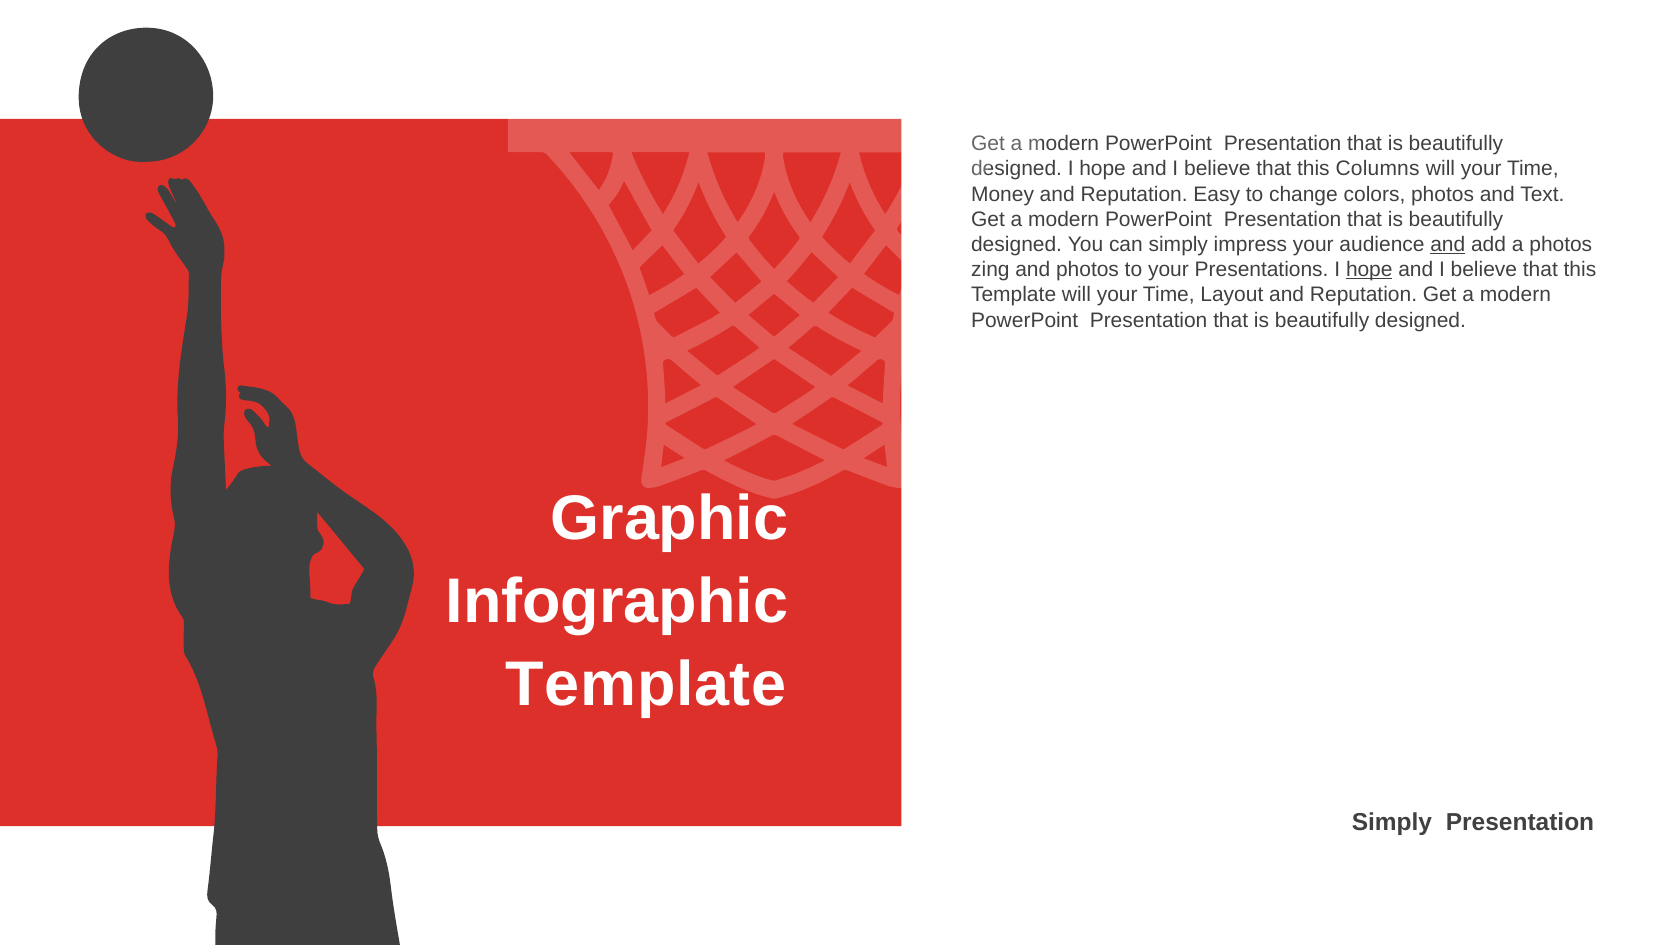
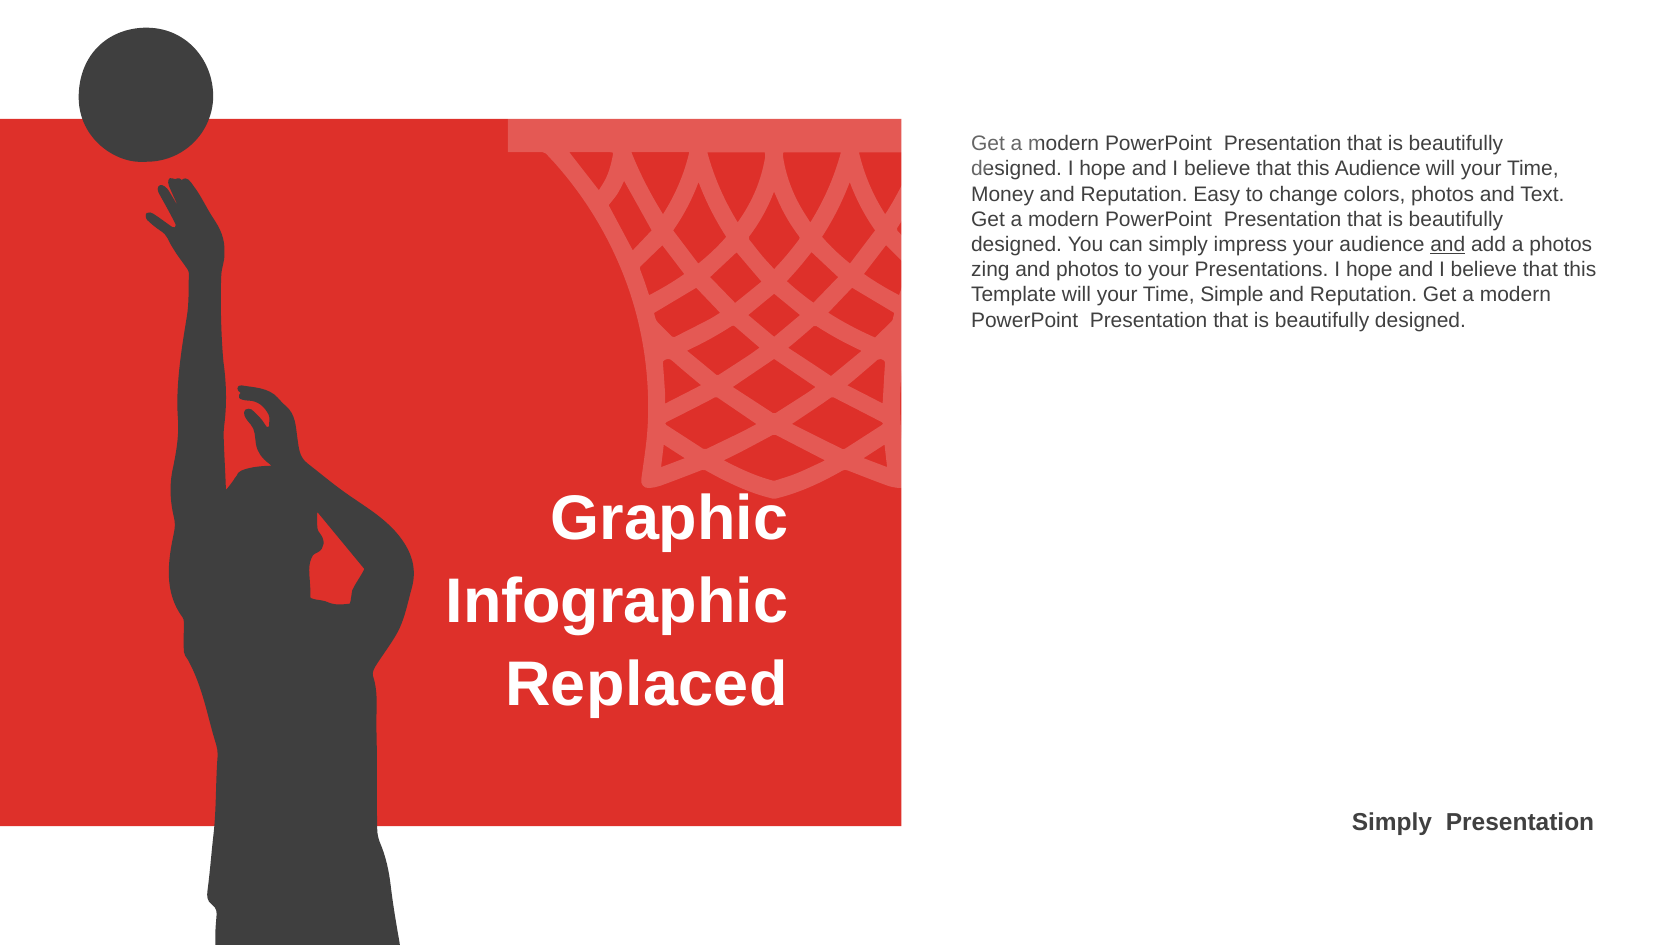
this Columns: Columns -> Audience
hope at (1369, 270) underline: present -> none
Layout: Layout -> Simple
Template at (646, 685): Template -> Replaced
